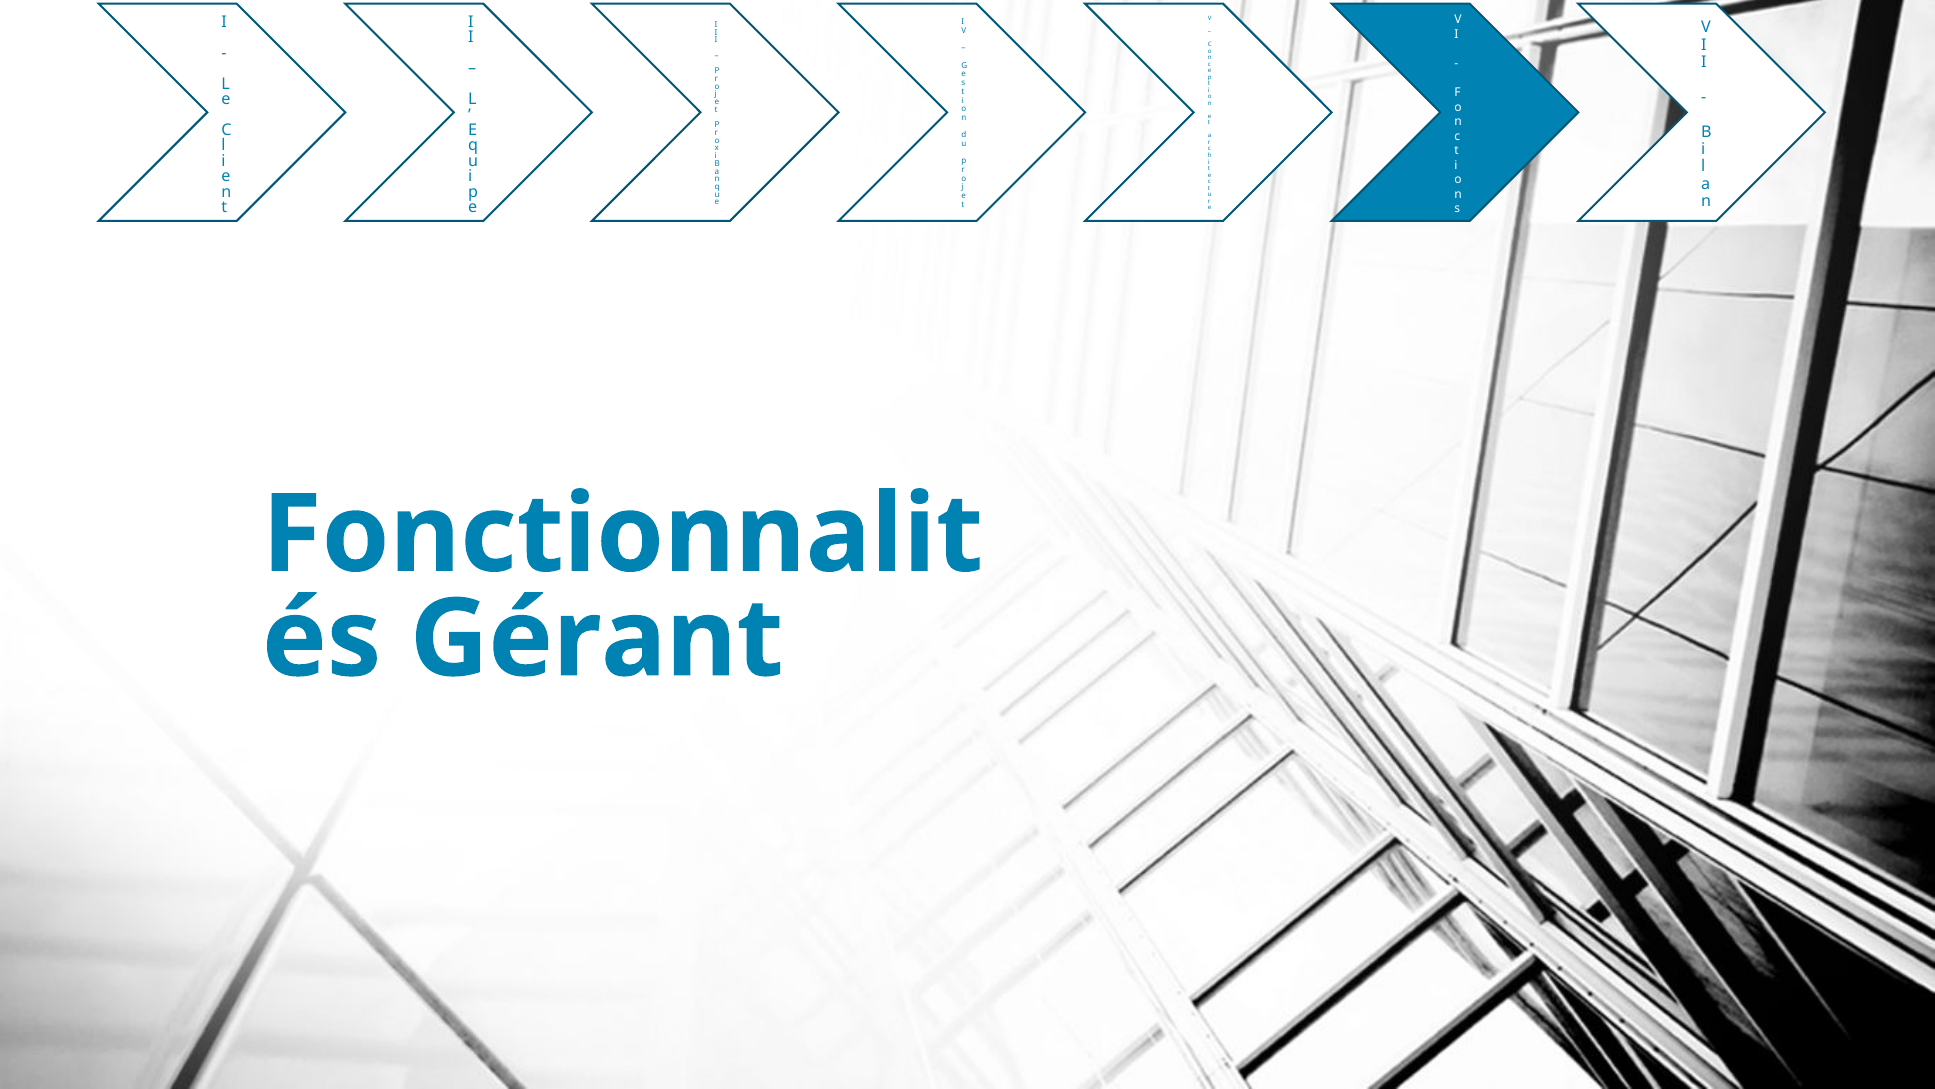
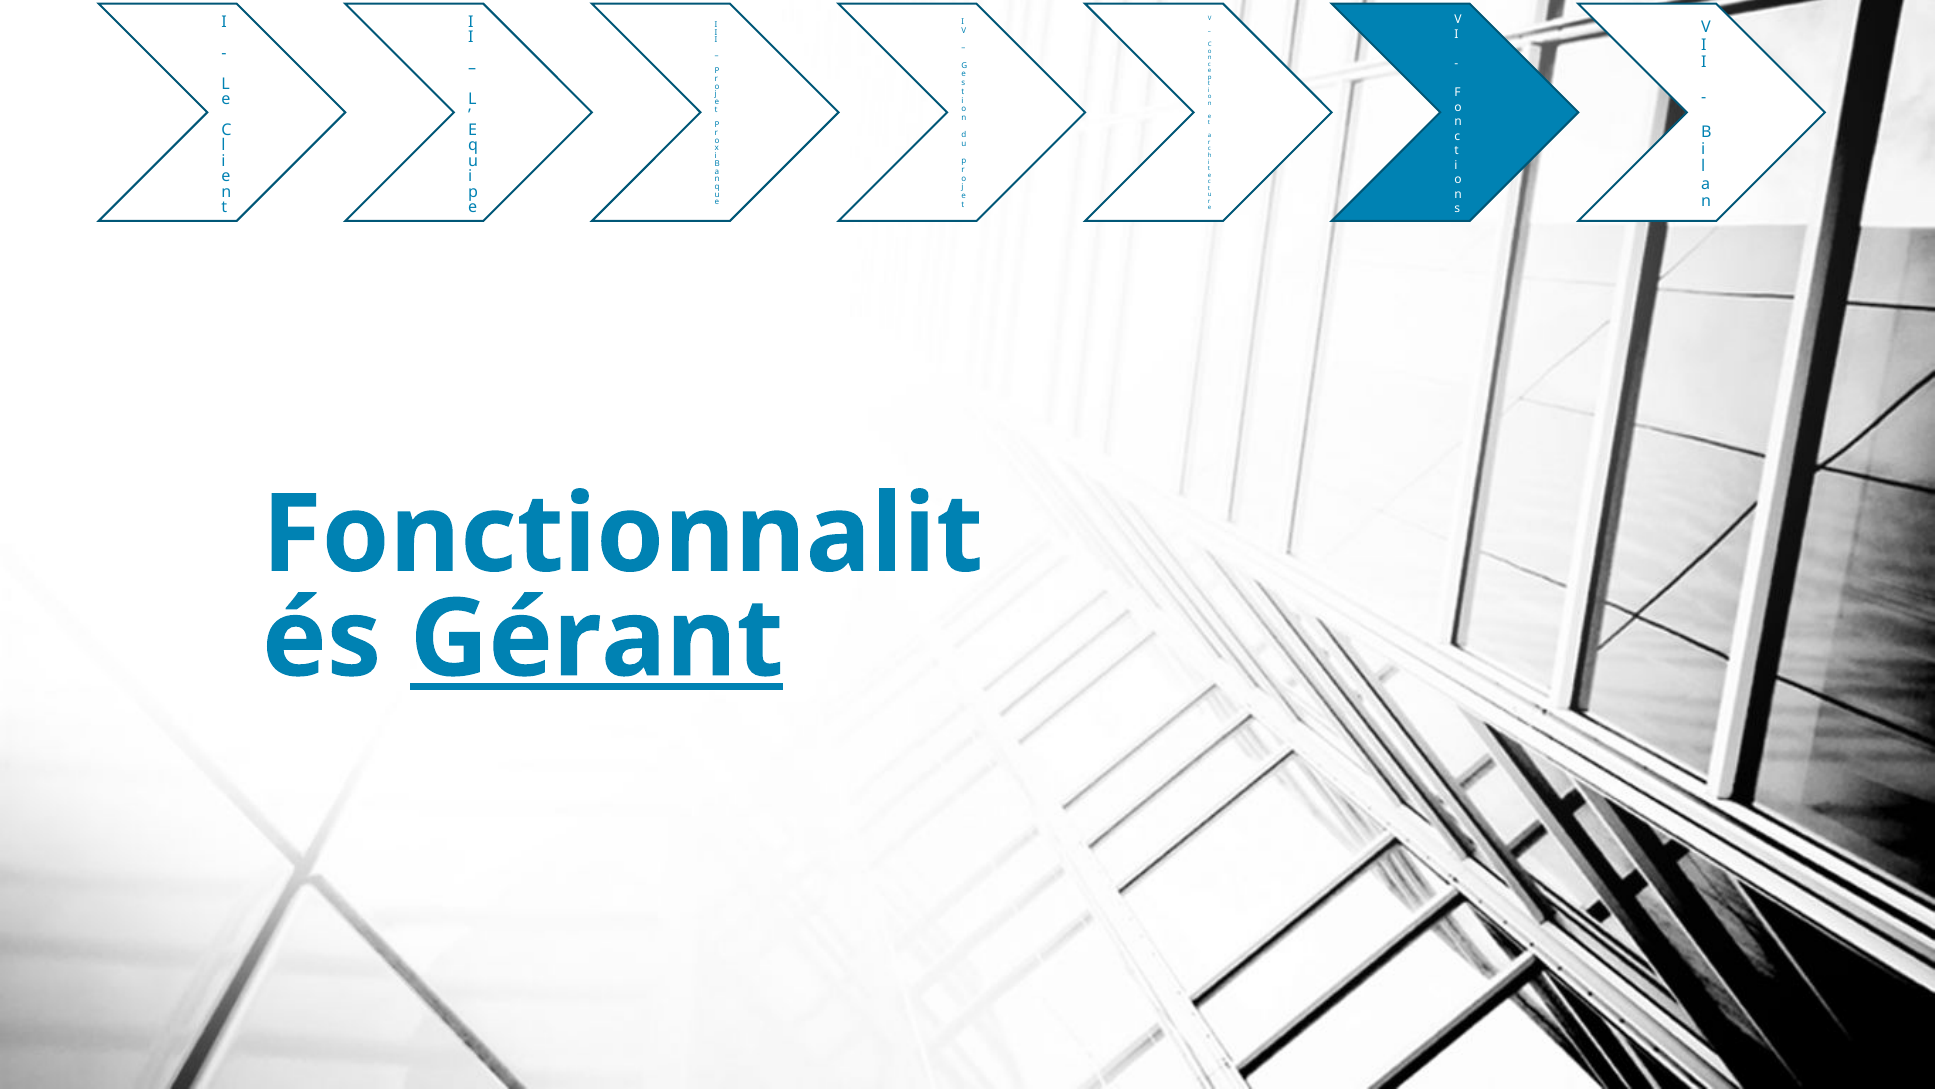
Gérant underline: none -> present
